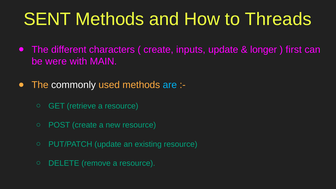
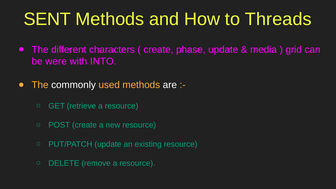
inputs: inputs -> phase
longer: longer -> media
first: first -> grid
MAIN: MAIN -> INTO
are colour: light blue -> white
